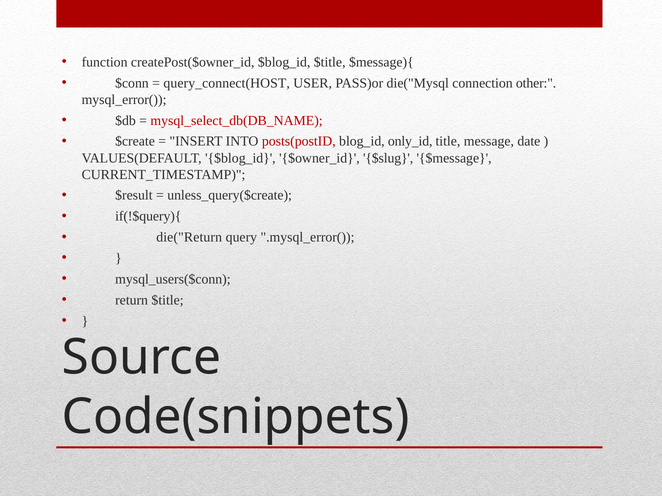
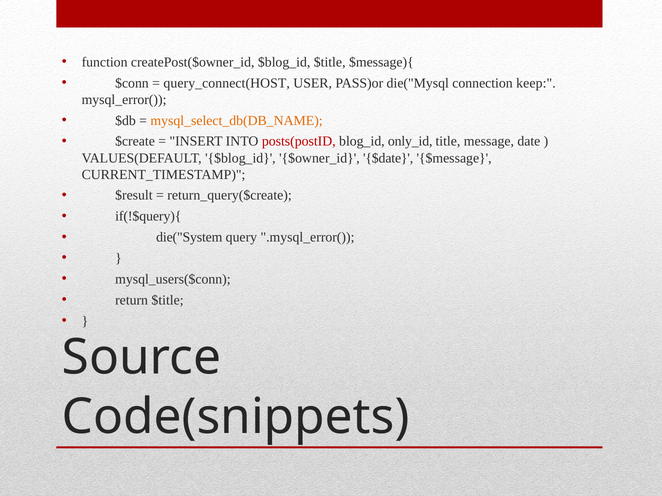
other: other -> keep
mysql_select_db(DB_NAME colour: red -> orange
$slug: $slug -> $date
unless_query($create: unless_query($create -> return_query($create
die("Return: die("Return -> die("System
